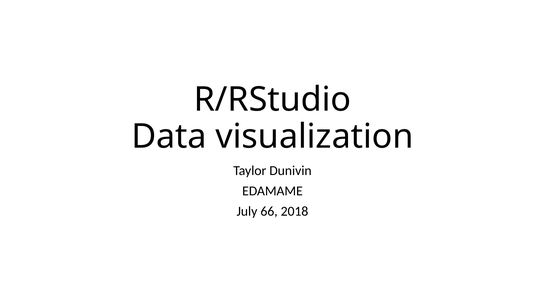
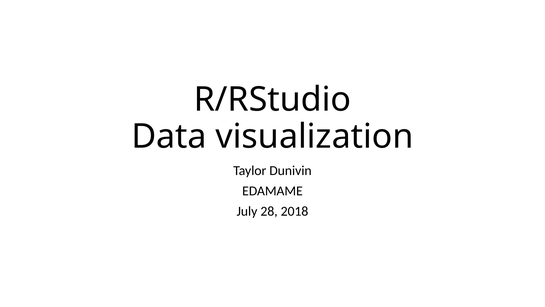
66: 66 -> 28
